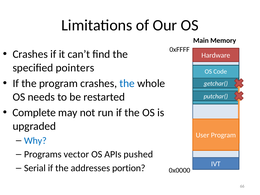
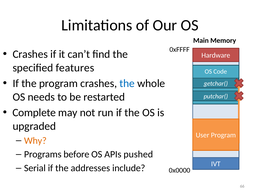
pointers: pointers -> features
Why colour: blue -> orange
vector: vector -> before
portion: portion -> include
